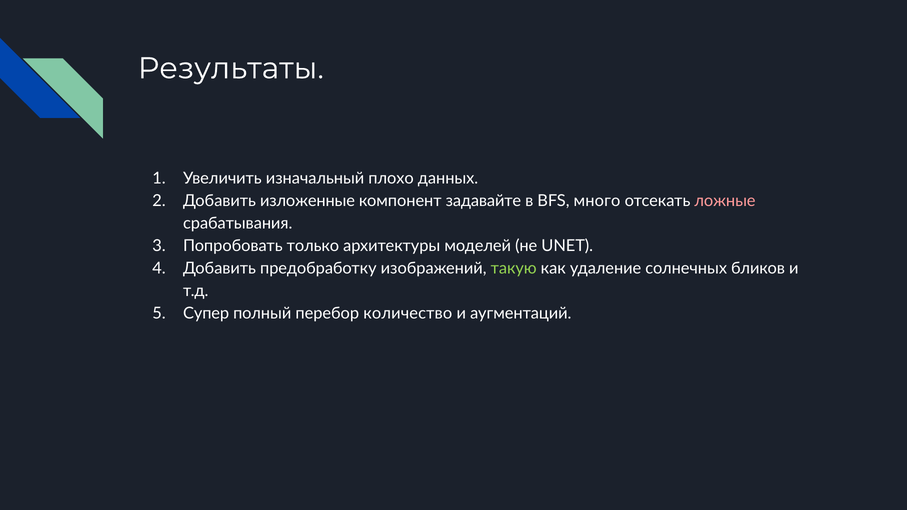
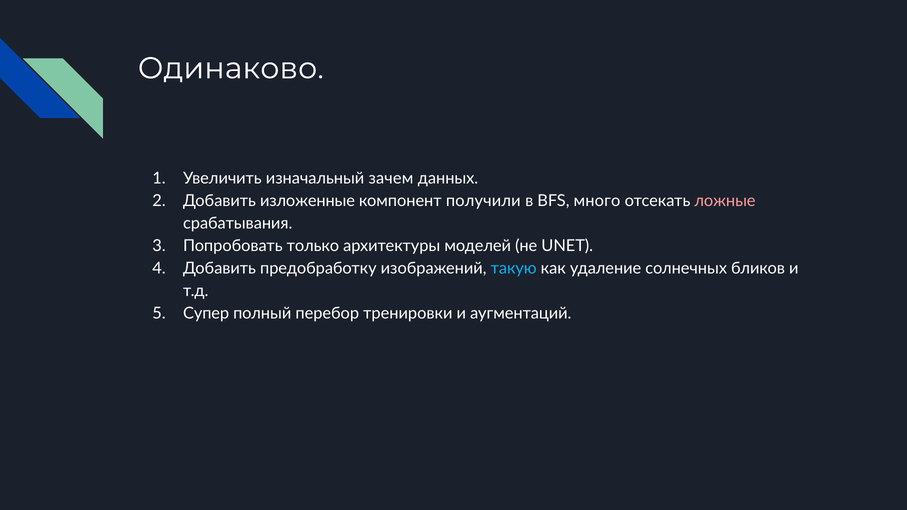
Результаты: Результаты -> Одинаково
плохо: плохо -> зачем
задавайте: задавайте -> получили
такую colour: light green -> light blue
количество: количество -> тренировки
